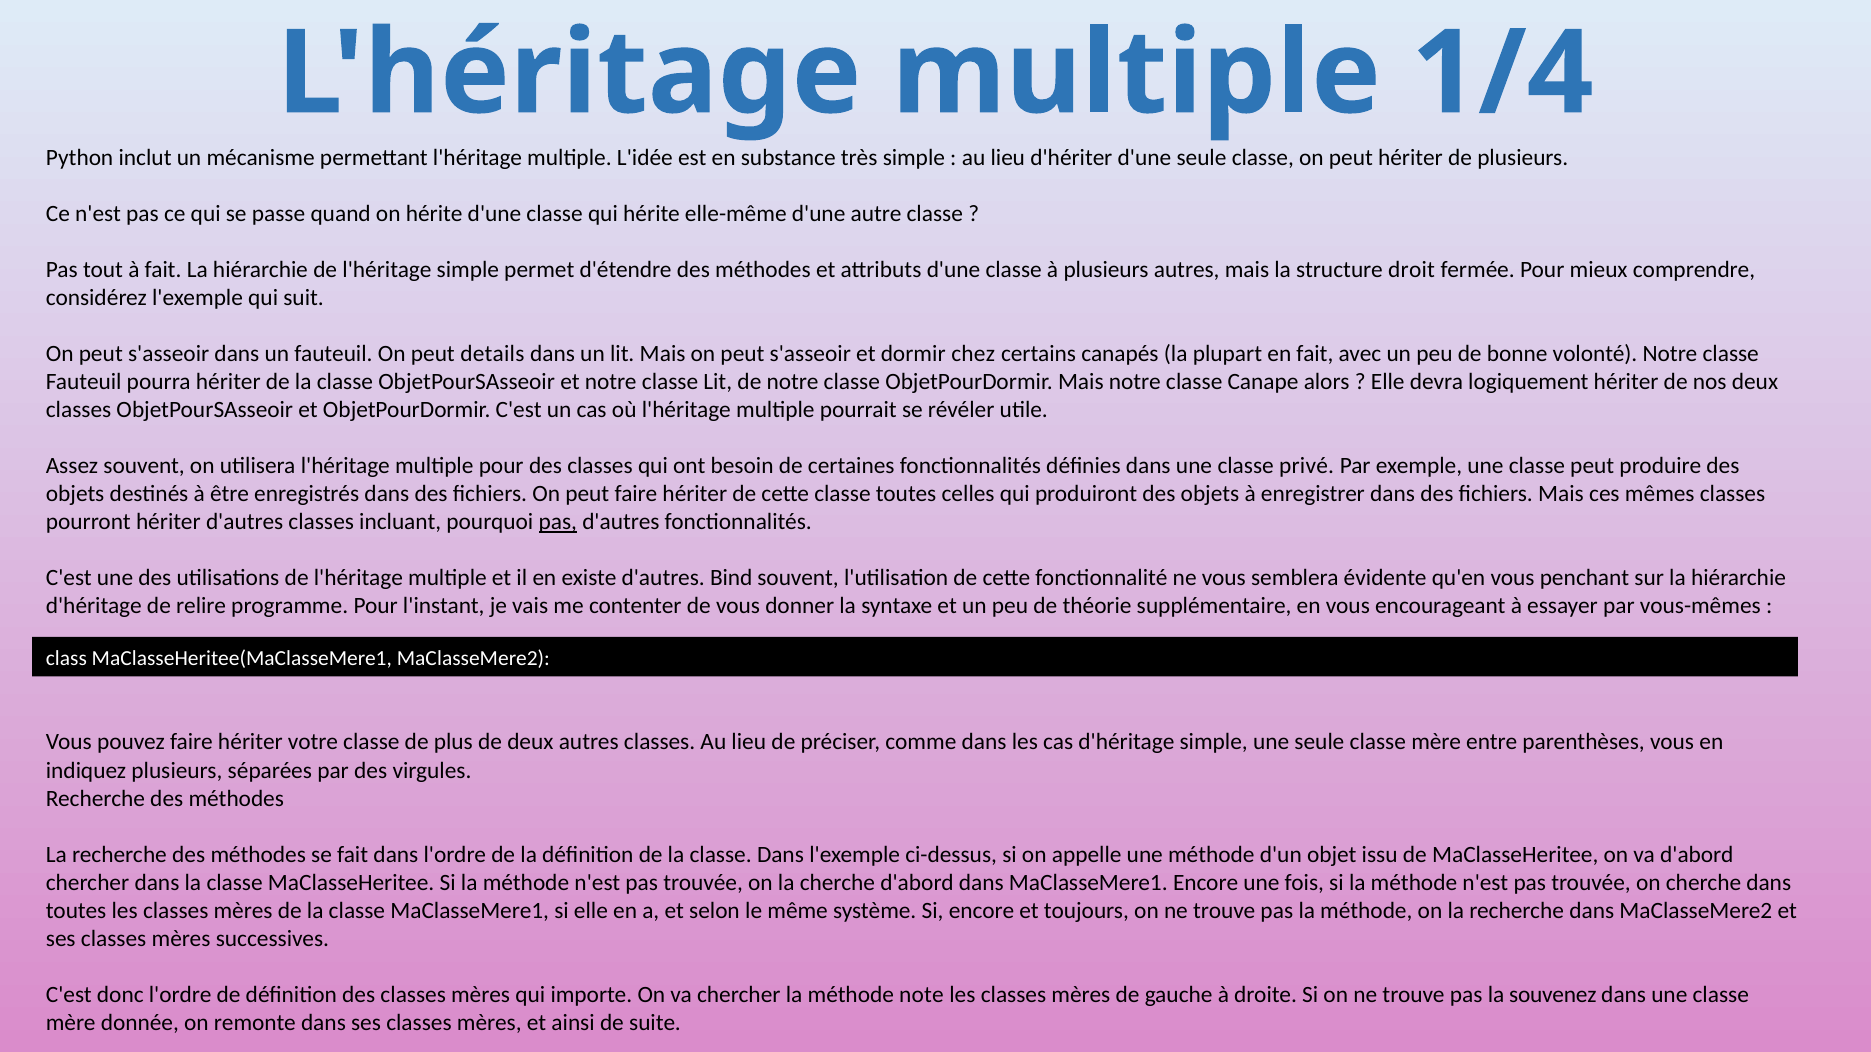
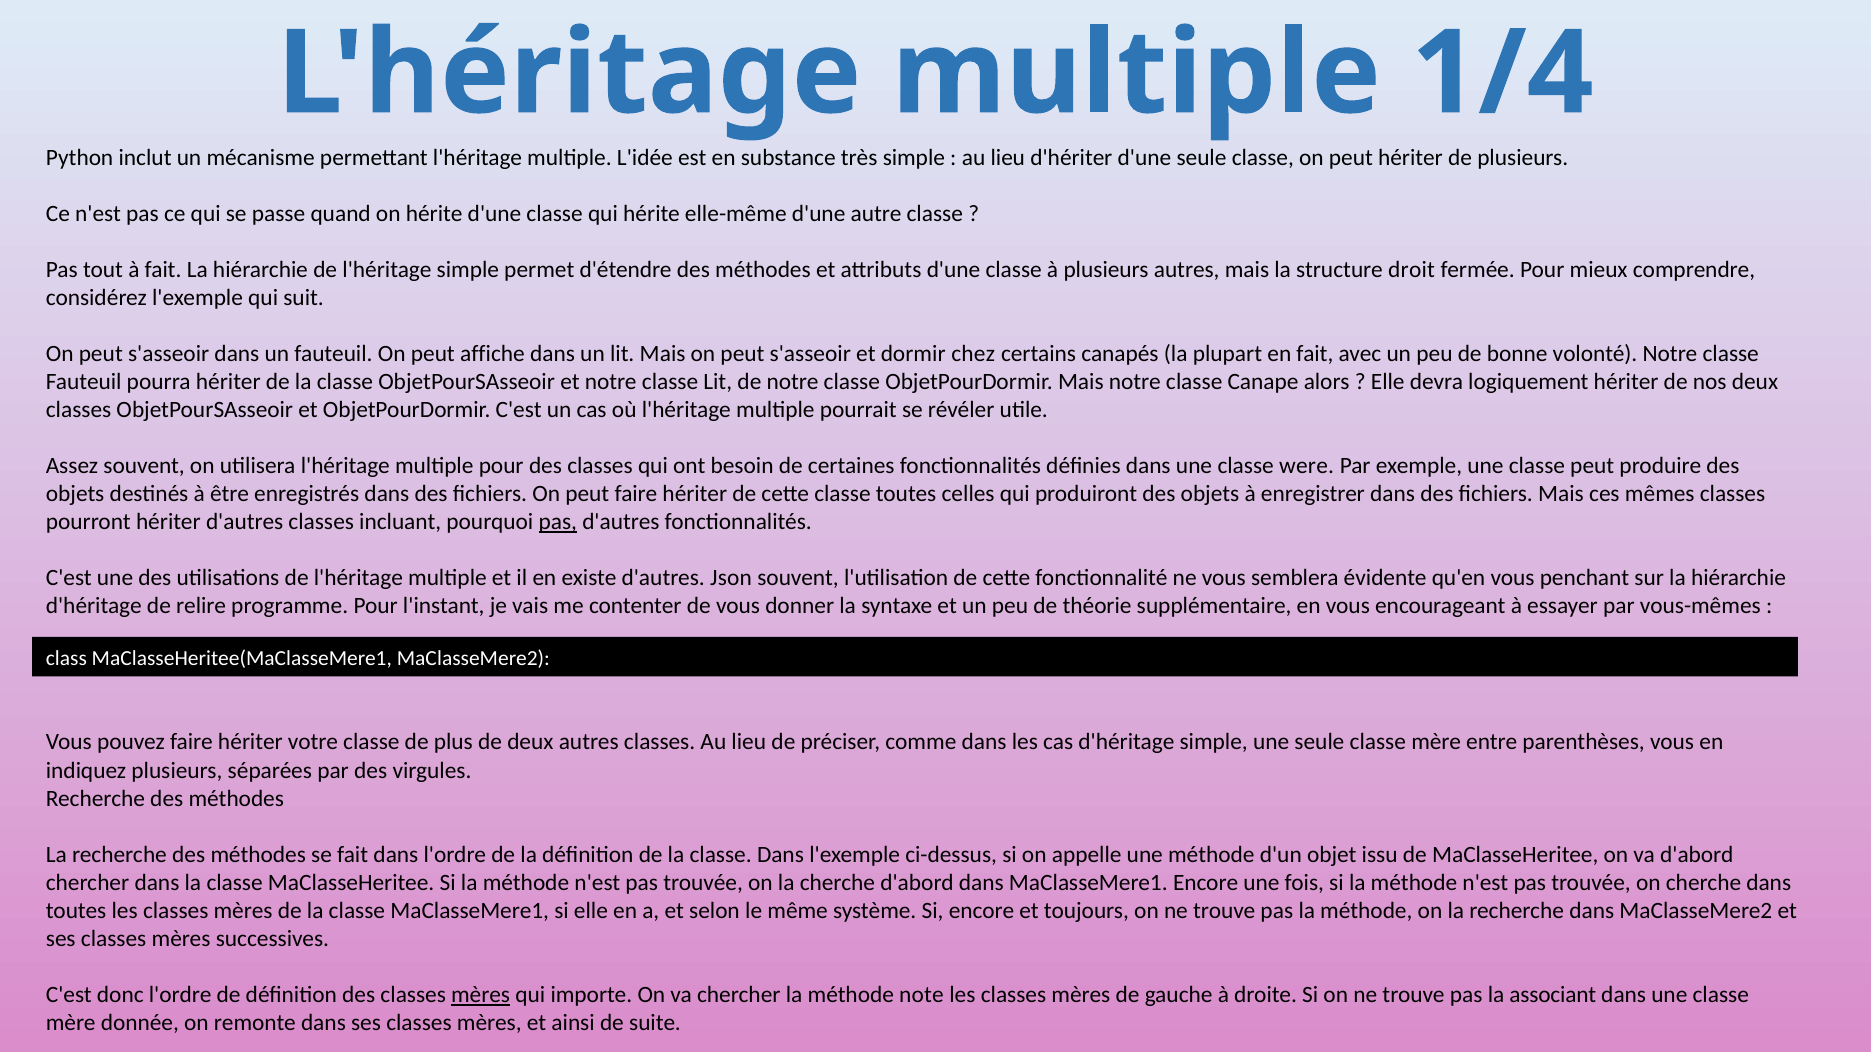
details: details -> affiche
privé: privé -> were
Bind: Bind -> Json
mères at (481, 995) underline: none -> present
souvenez: souvenez -> associant
